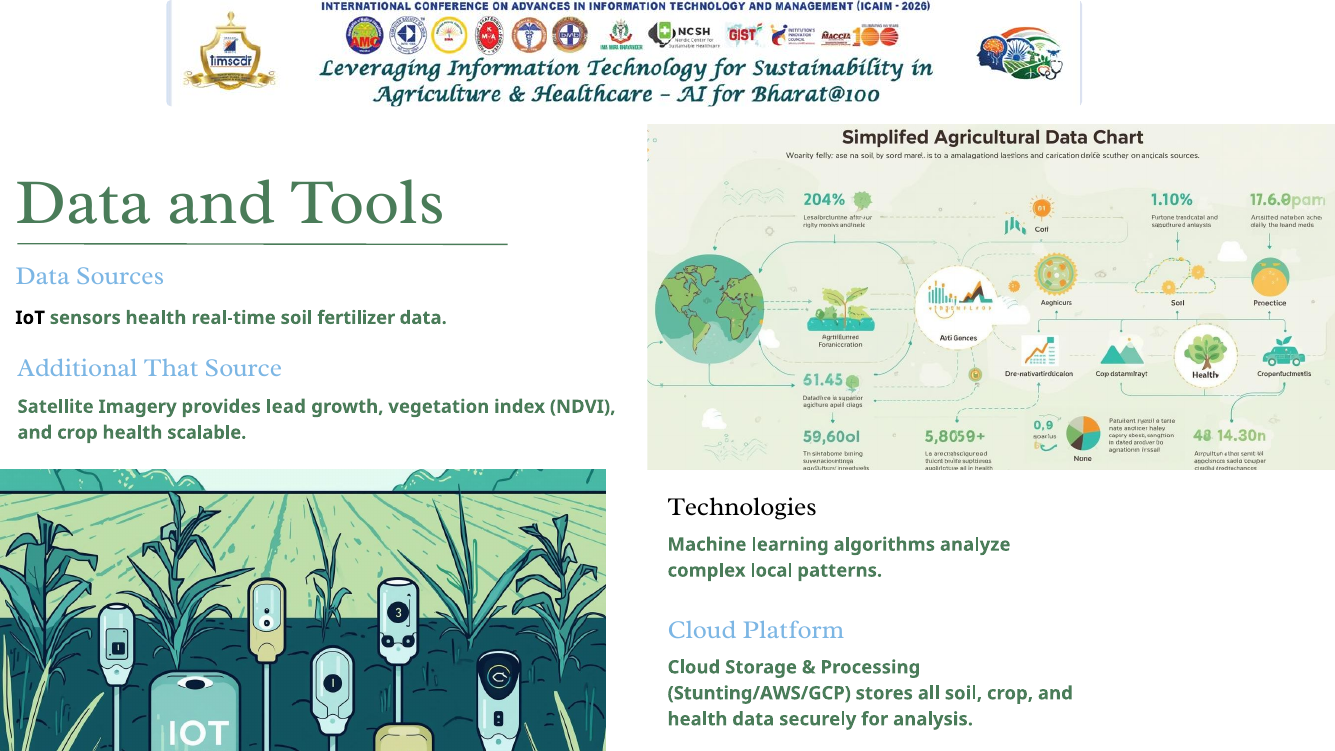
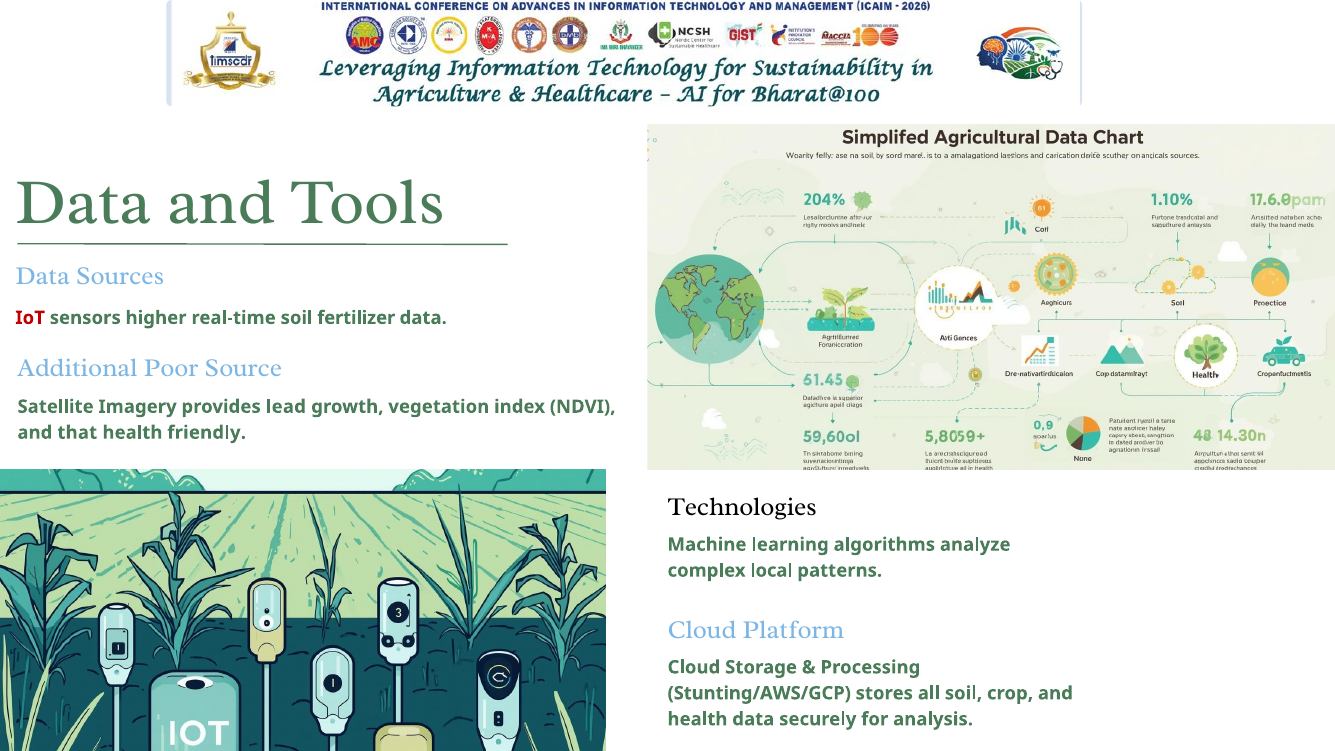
IoT colour: black -> red
sensors health: health -> higher
That: That -> Poor
and crop: crop -> that
scalable: scalable -> friendly
